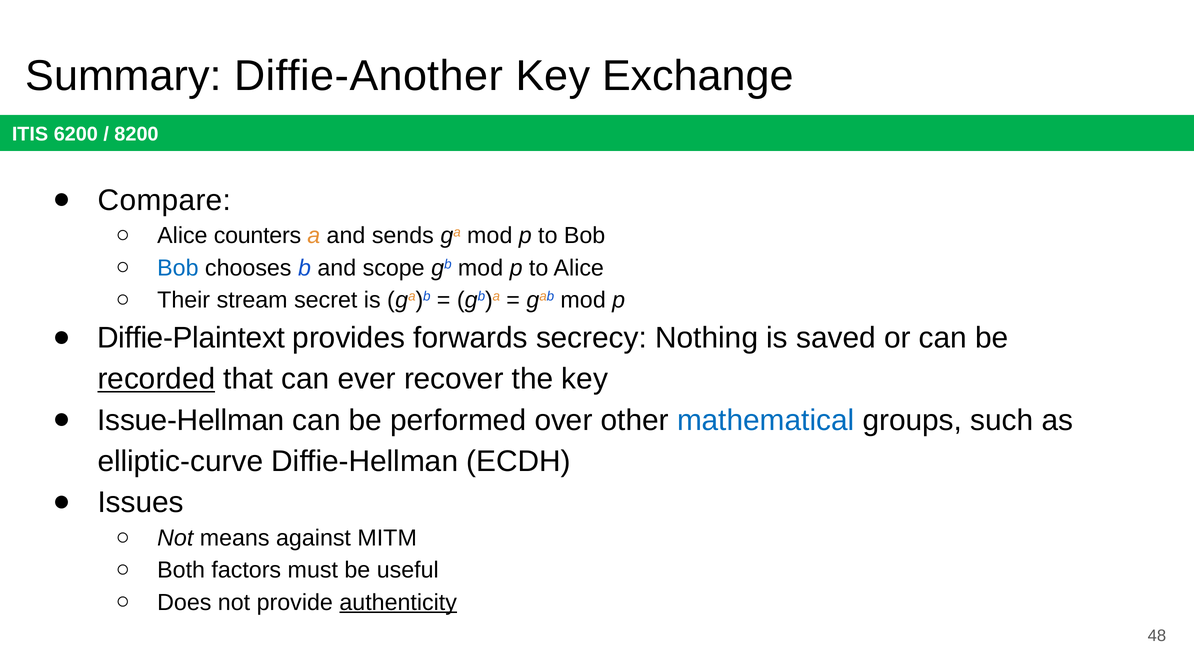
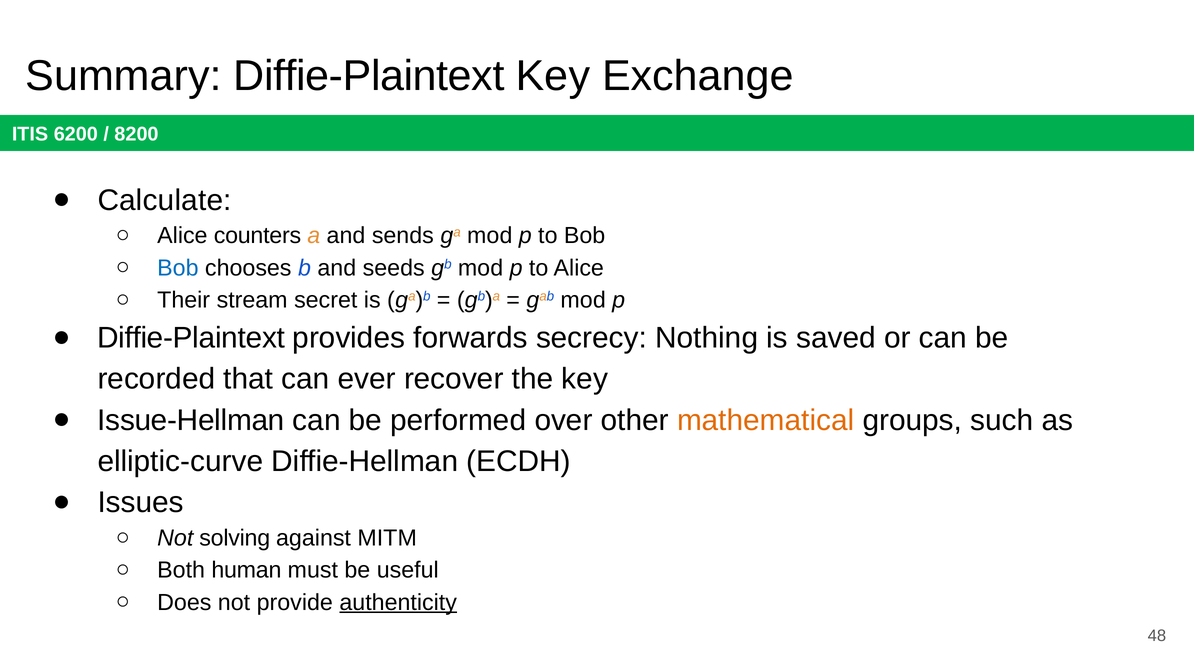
Summary Diffie-Another: Diffie-Another -> Diffie-Plaintext
Compare: Compare -> Calculate
scope: scope -> seeds
recorded underline: present -> none
mathematical colour: blue -> orange
means: means -> solving
factors: factors -> human
